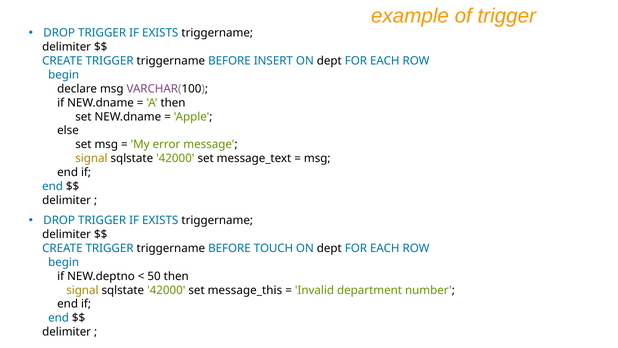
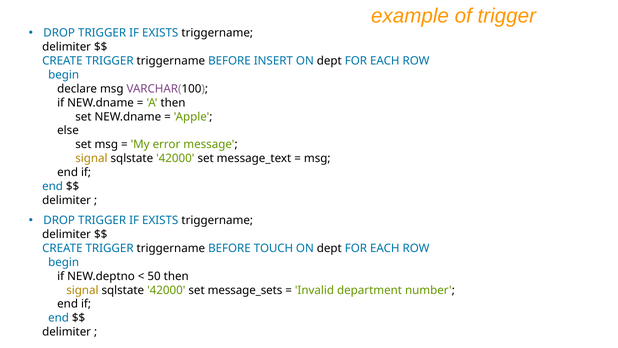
message_this: message_this -> message_sets
